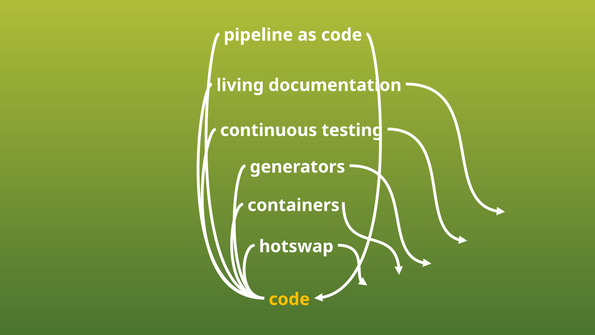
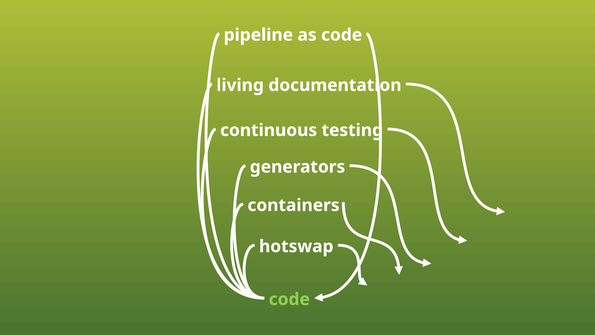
code at (289, 299) colour: yellow -> light green
